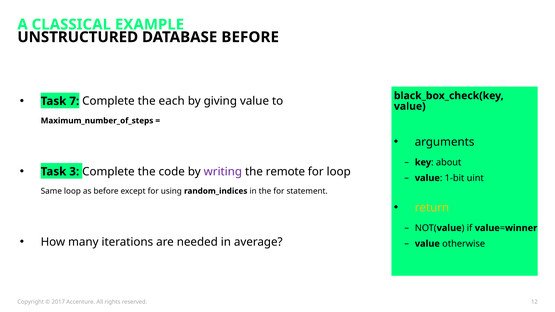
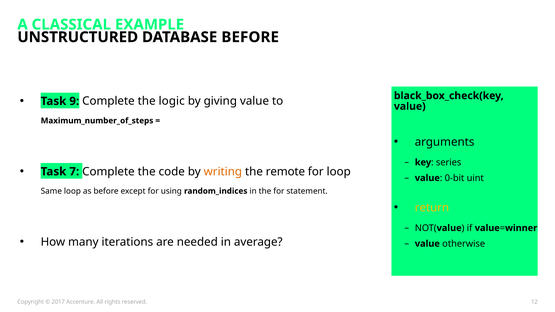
7: 7 -> 9
each: each -> logic
about: about -> series
3: 3 -> 7
writing colour: purple -> orange
1-bit: 1-bit -> 0-bit
